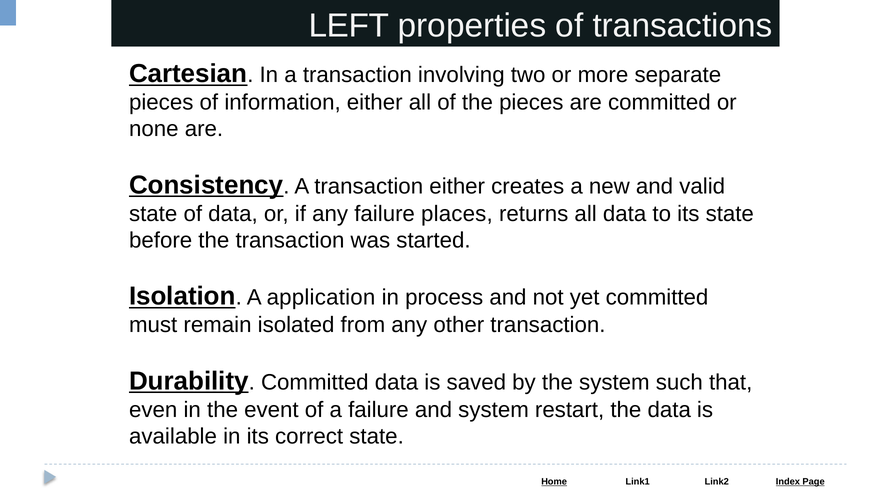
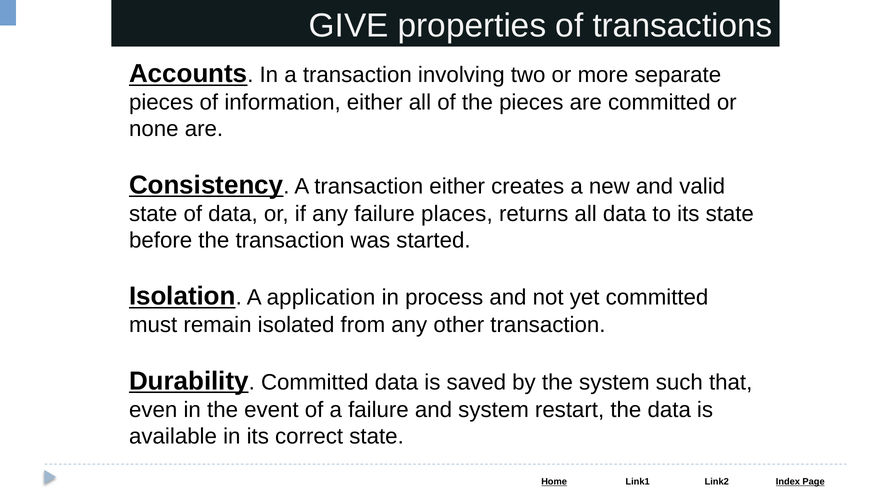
LEFT: LEFT -> GIVE
Cartesian: Cartesian -> Accounts
